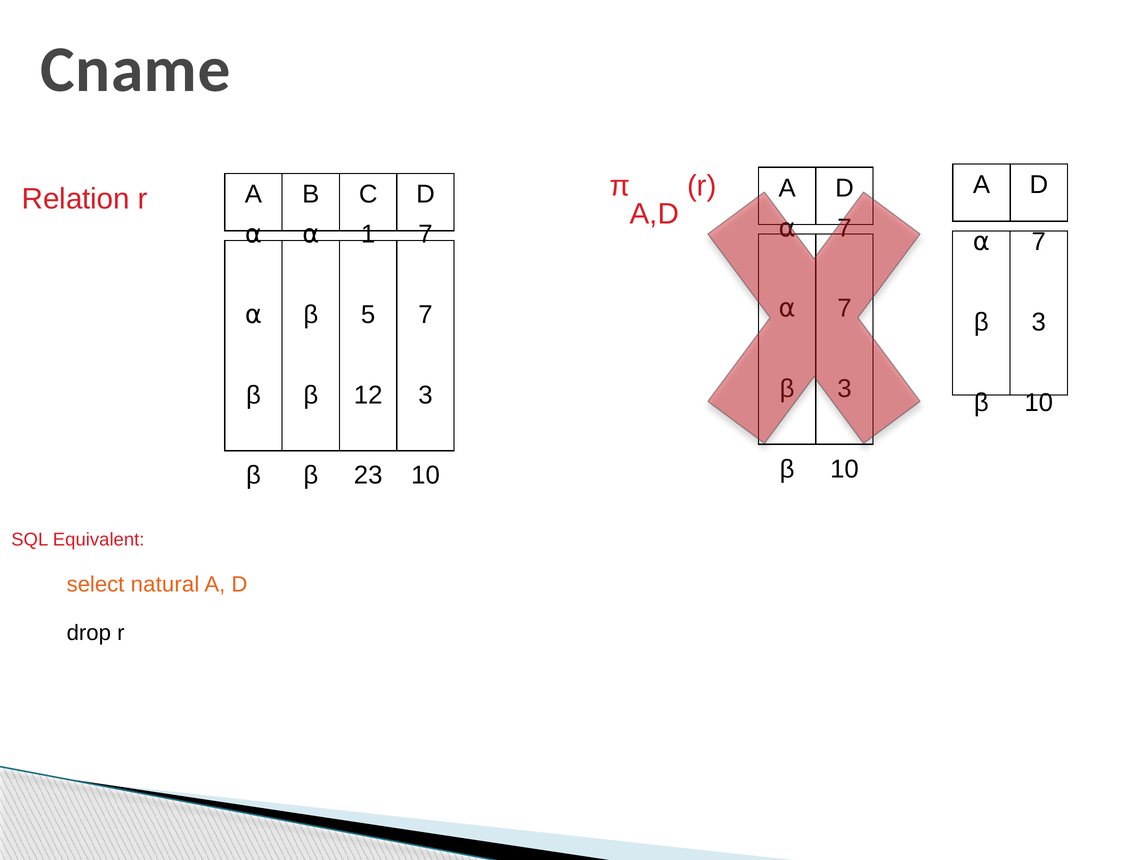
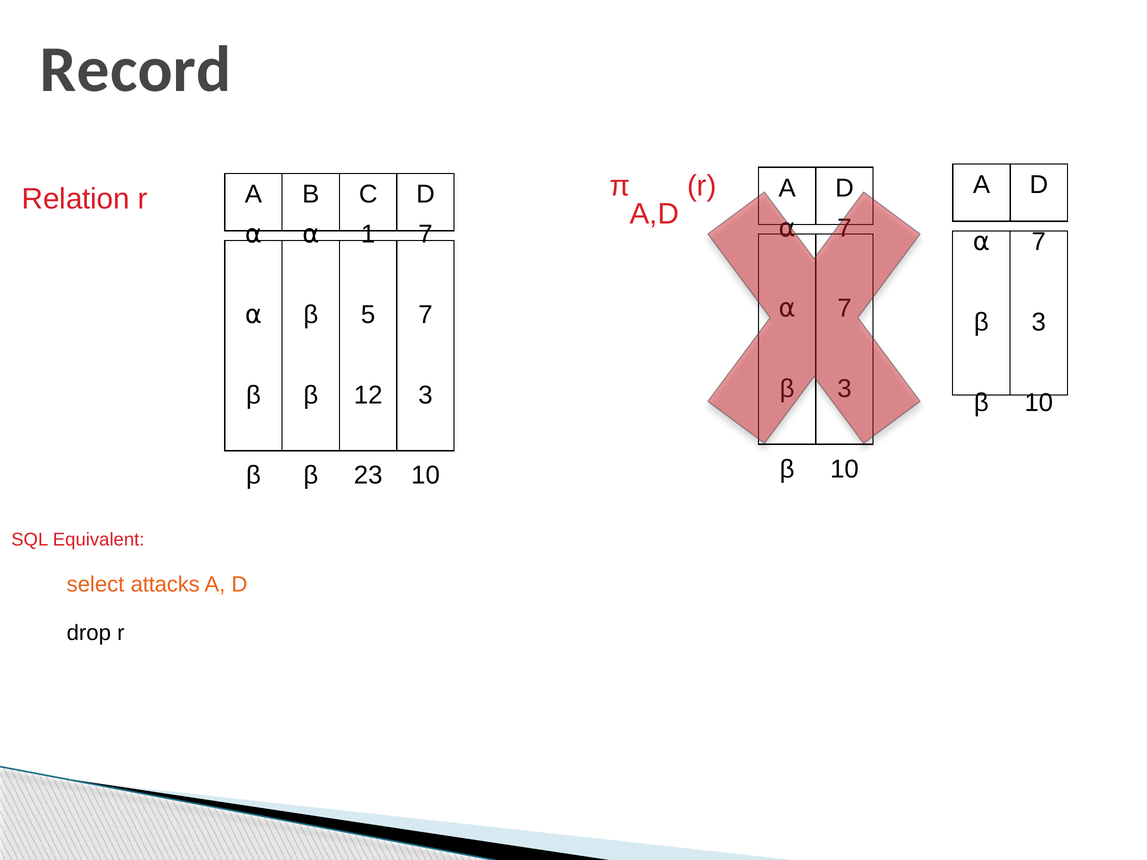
Cname: Cname -> Record
natural: natural -> attacks
